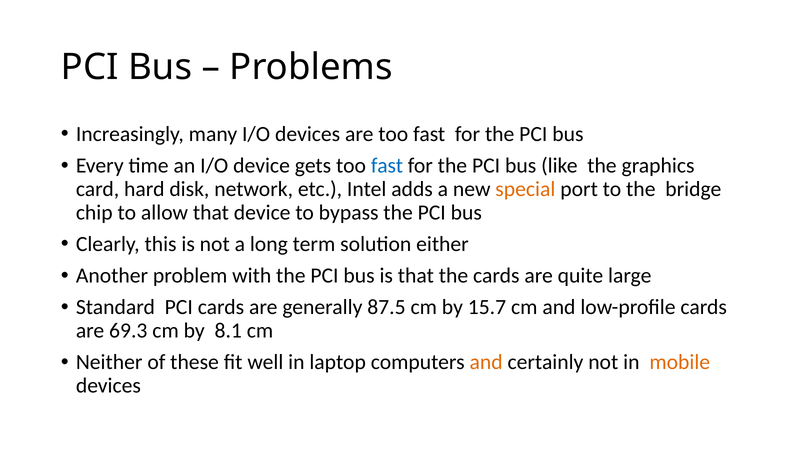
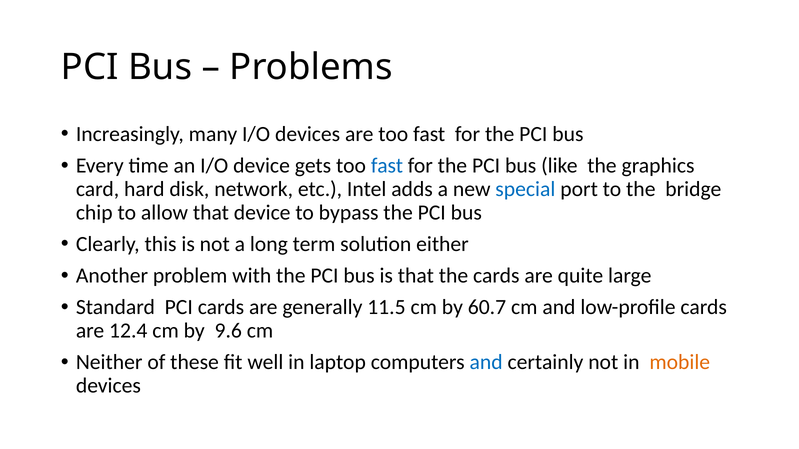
special colour: orange -> blue
87.5: 87.5 -> 11.5
15.7: 15.7 -> 60.7
69.3: 69.3 -> 12.4
8.1: 8.1 -> 9.6
and at (486, 363) colour: orange -> blue
